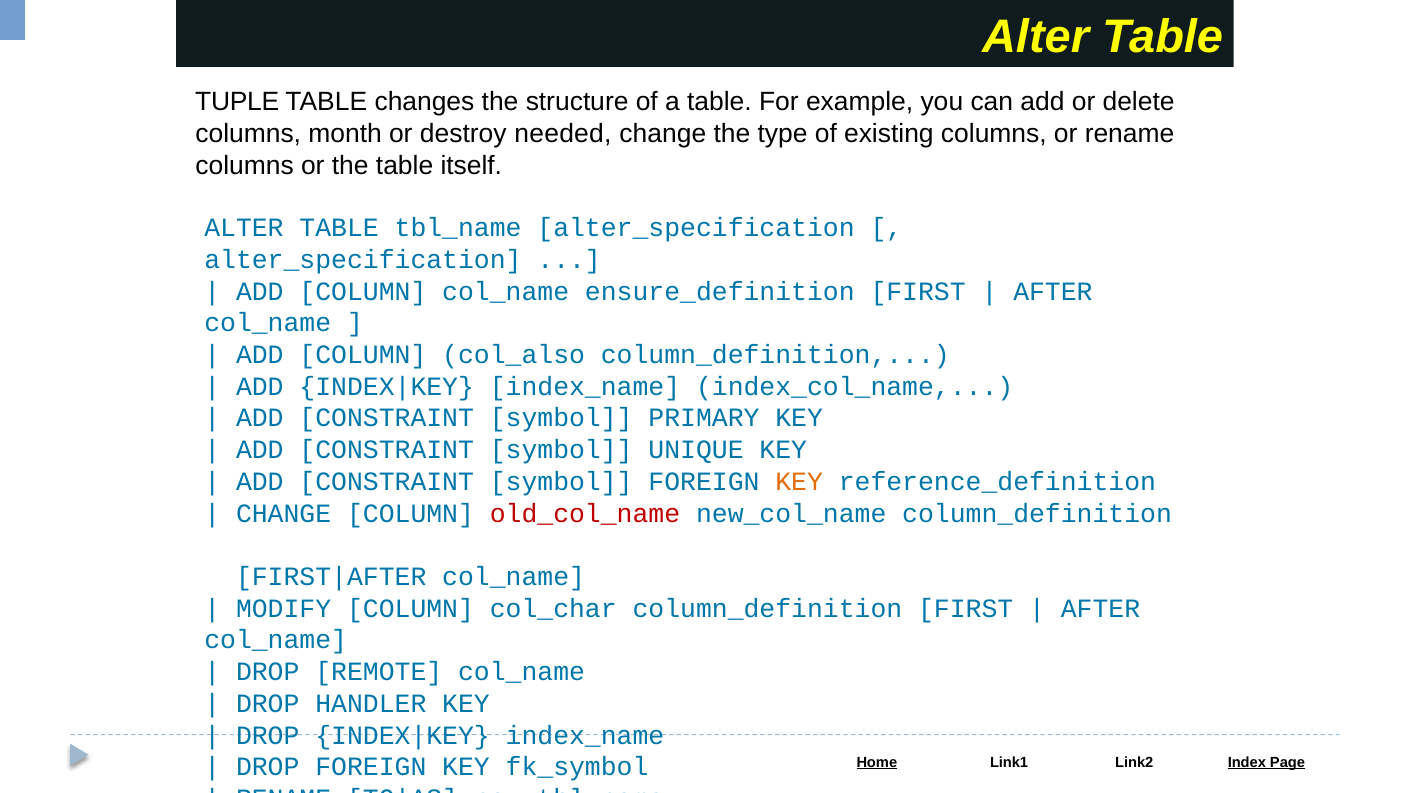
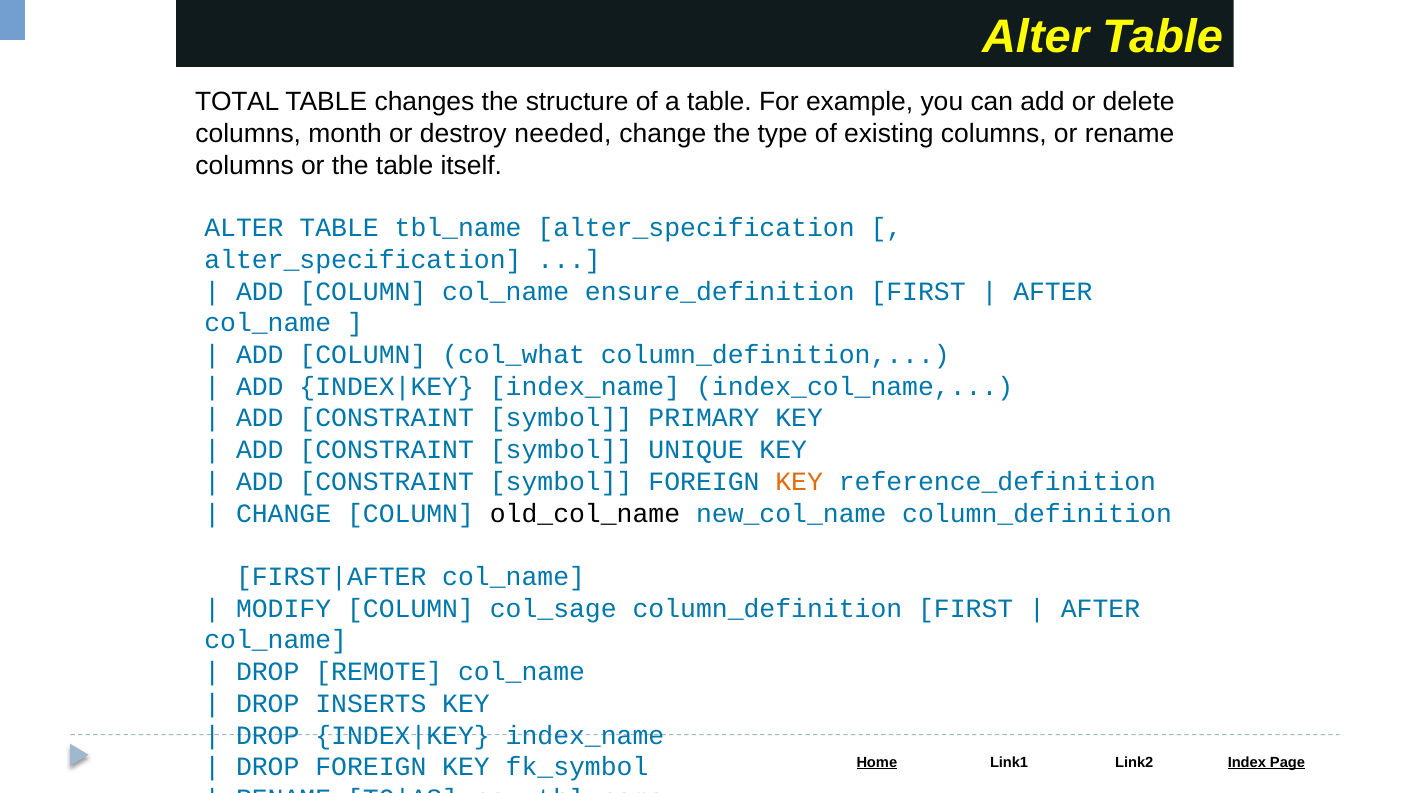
TUPLE: TUPLE -> TOTAL
col_also: col_also -> col_what
old_col_name colour: red -> black
col_char: col_char -> col_sage
HANDLER: HANDLER -> INSERTS
